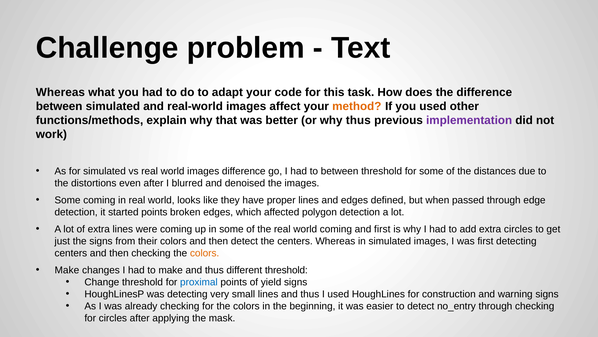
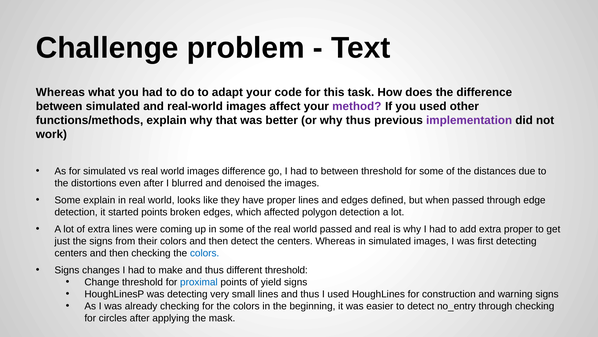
method colour: orange -> purple
Some coming: coming -> explain
world coming: coming -> passed
and first: first -> real
extra circles: circles -> proper
colors at (205, 253) colour: orange -> blue
Make at (67, 270): Make -> Signs
